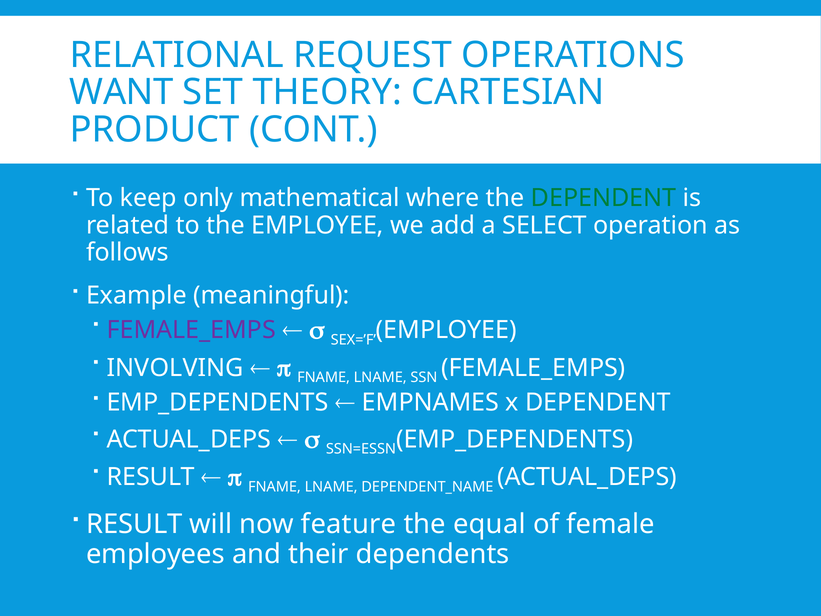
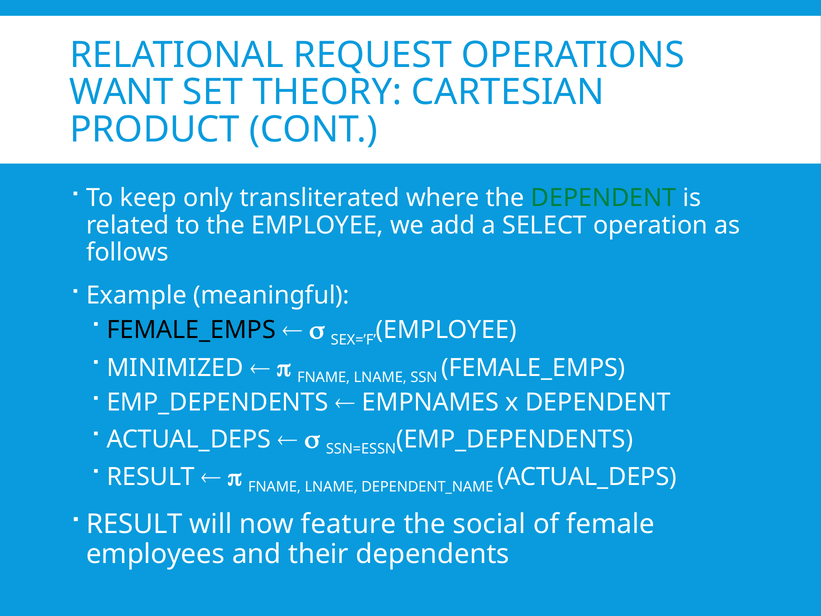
mathematical: mathematical -> transliterated
FEMALE_EMPS at (191, 330) colour: purple -> black
INVOLVING: INVOLVING -> MINIMIZED
equal: equal -> social
